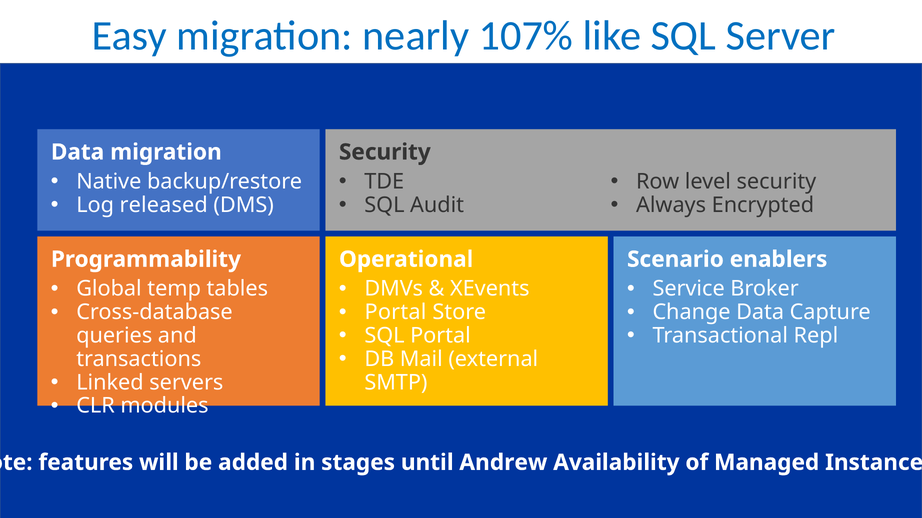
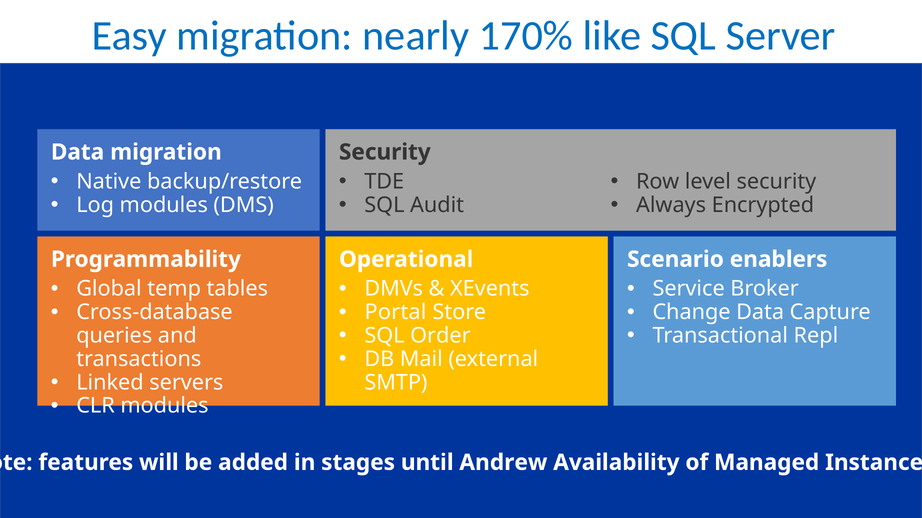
107%: 107% -> 170%
Log released: released -> modules
SQL Portal: Portal -> Order
